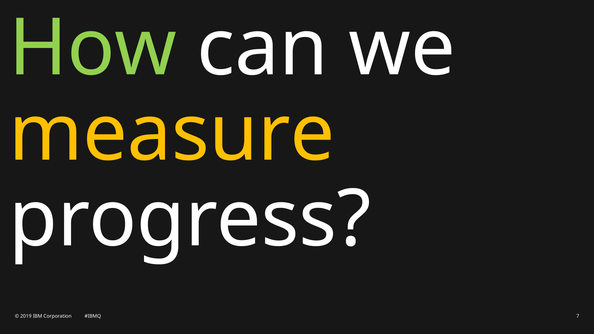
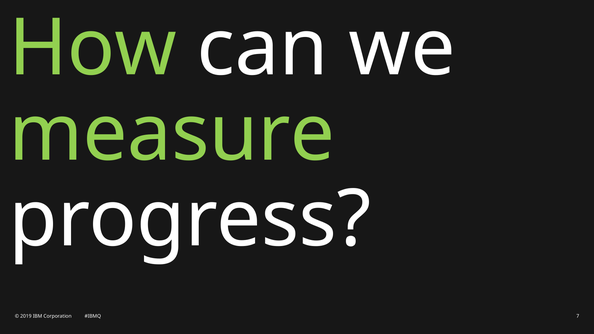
measure colour: yellow -> light green
